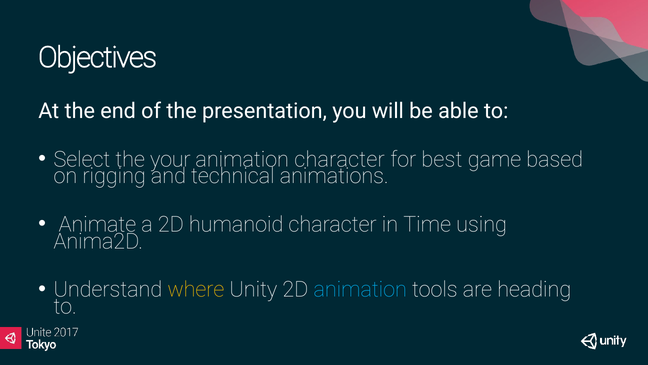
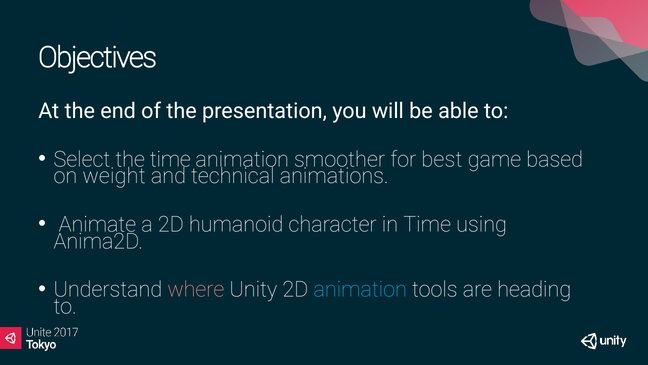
the your: your -> time
animation character: character -> smoother
rigging: rigging -> weight
where colour: yellow -> pink
